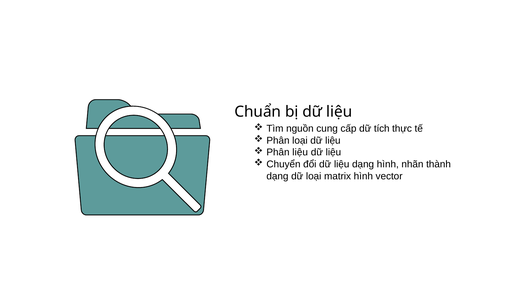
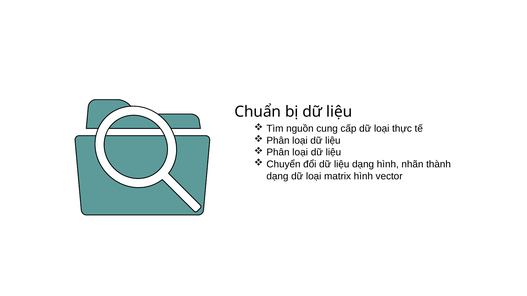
cấp dữ tích: tích -> loại
liệu at (300, 153): liệu -> loại
